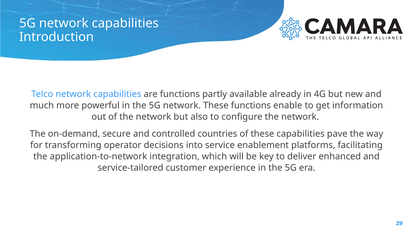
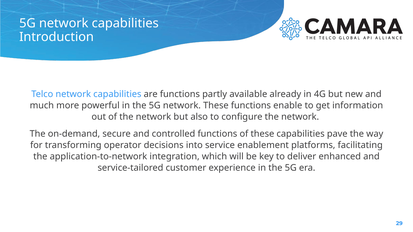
controlled countries: countries -> functions
